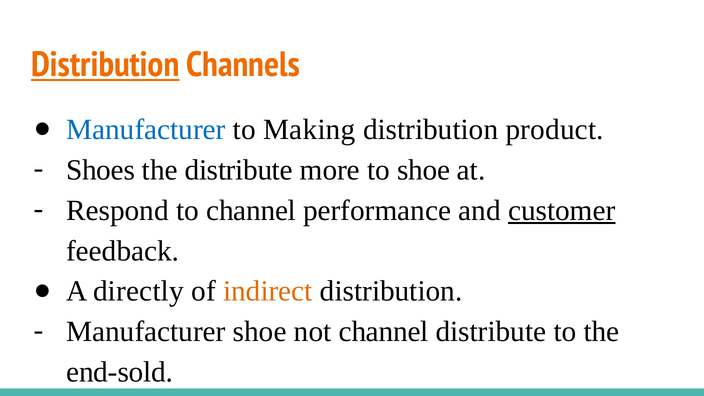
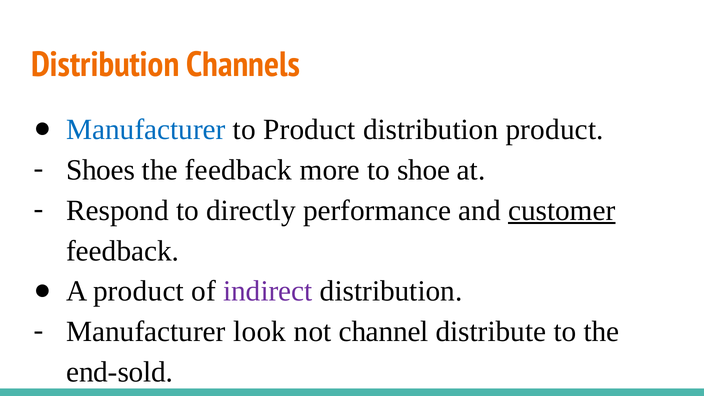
Distribution at (105, 65) underline: present -> none
to Making: Making -> Product
the distribute: distribute -> feedback
to channel: channel -> directly
A directly: directly -> product
indirect colour: orange -> purple
Manufacturer shoe: shoe -> look
